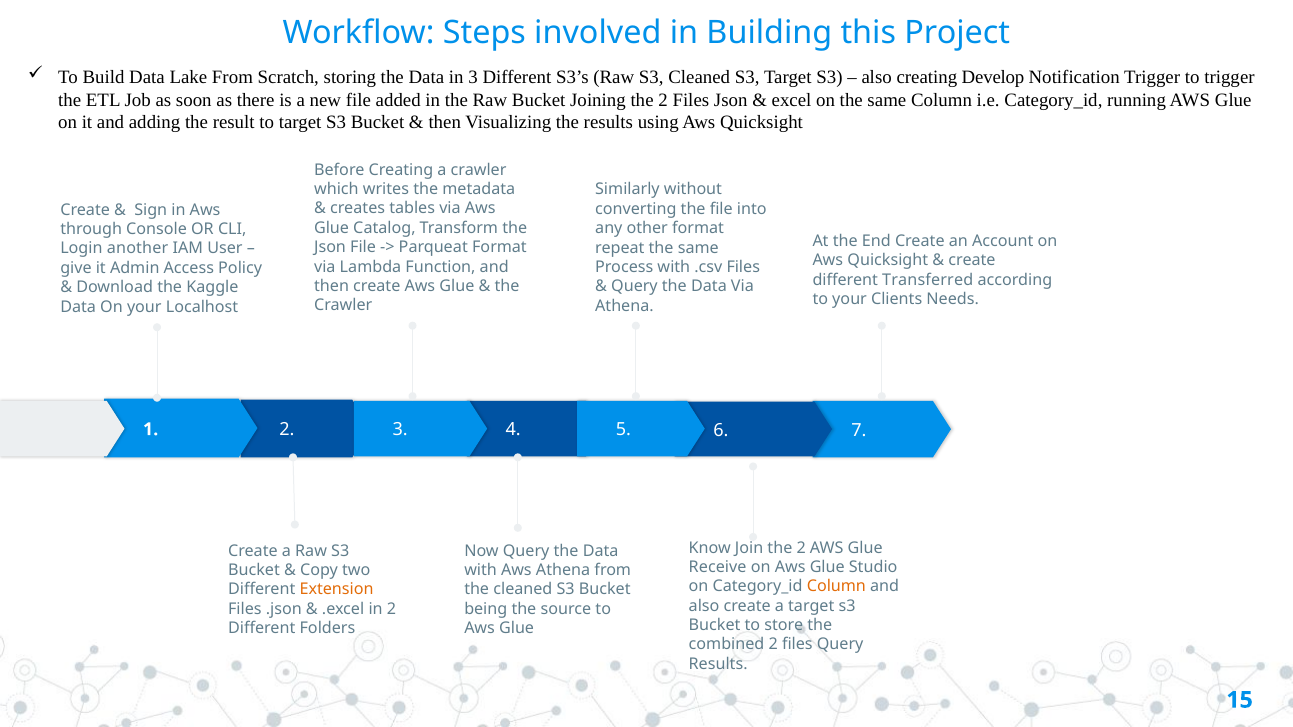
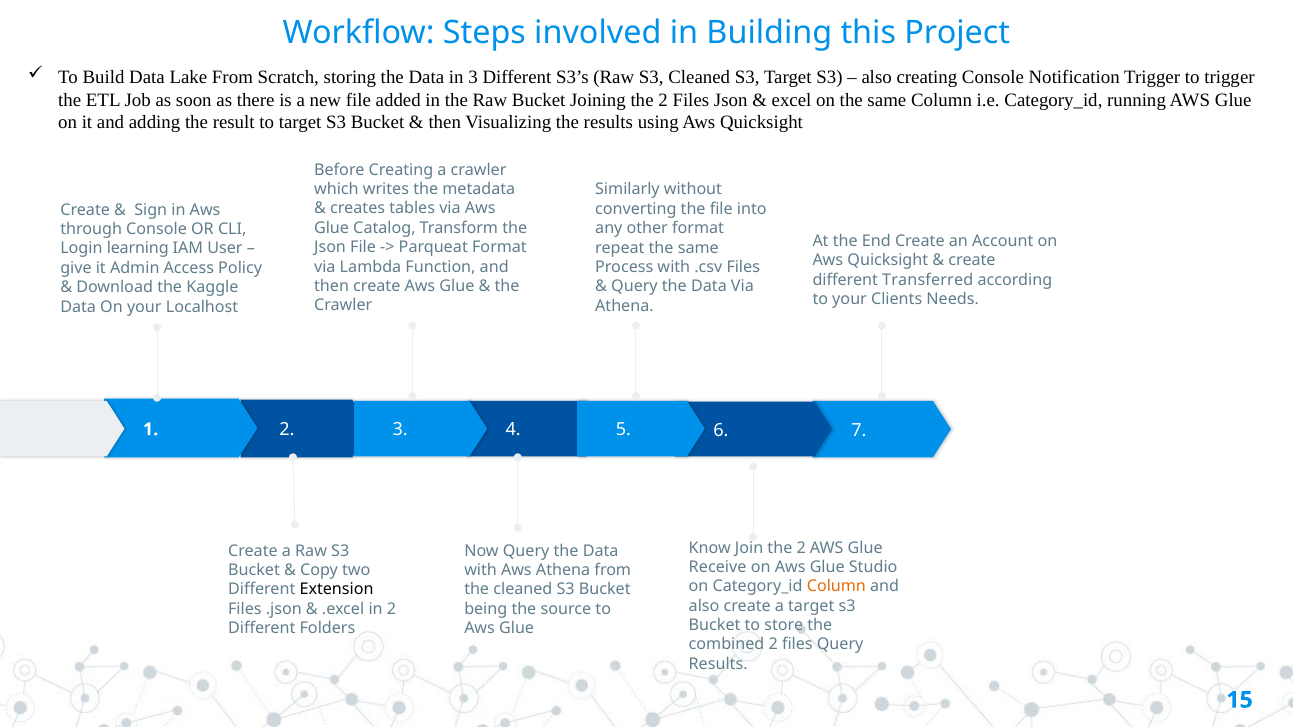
creating Develop: Develop -> Console
another: another -> learning
Extension colour: orange -> black
